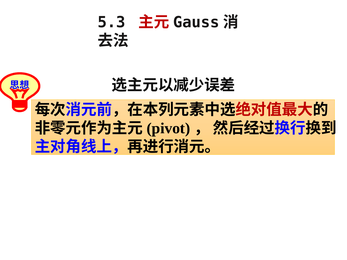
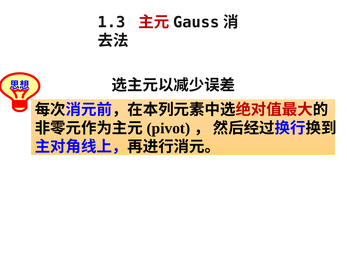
5.3: 5.3 -> 1.3
